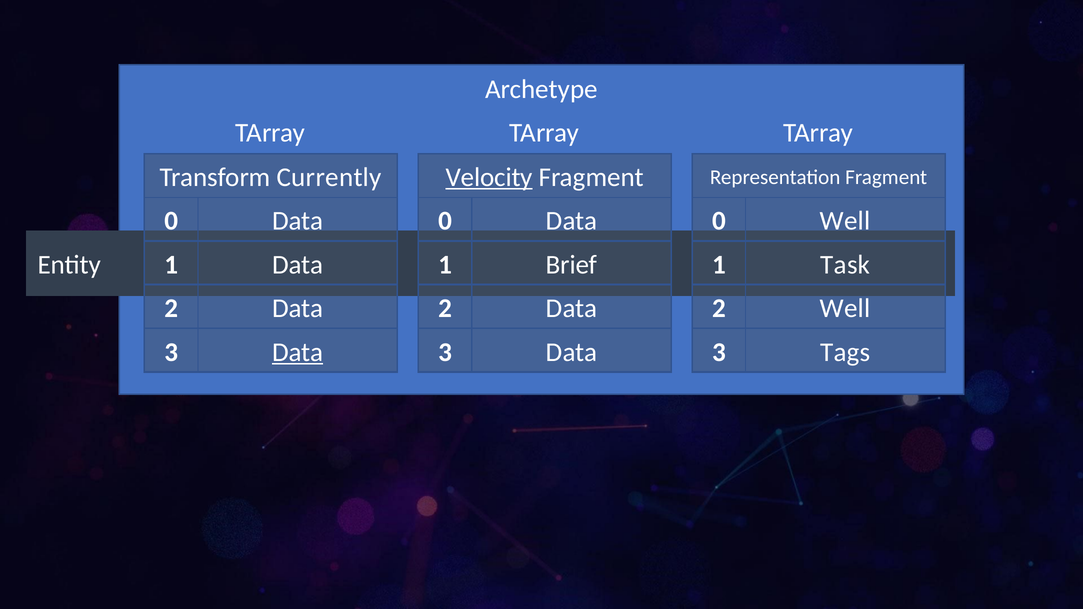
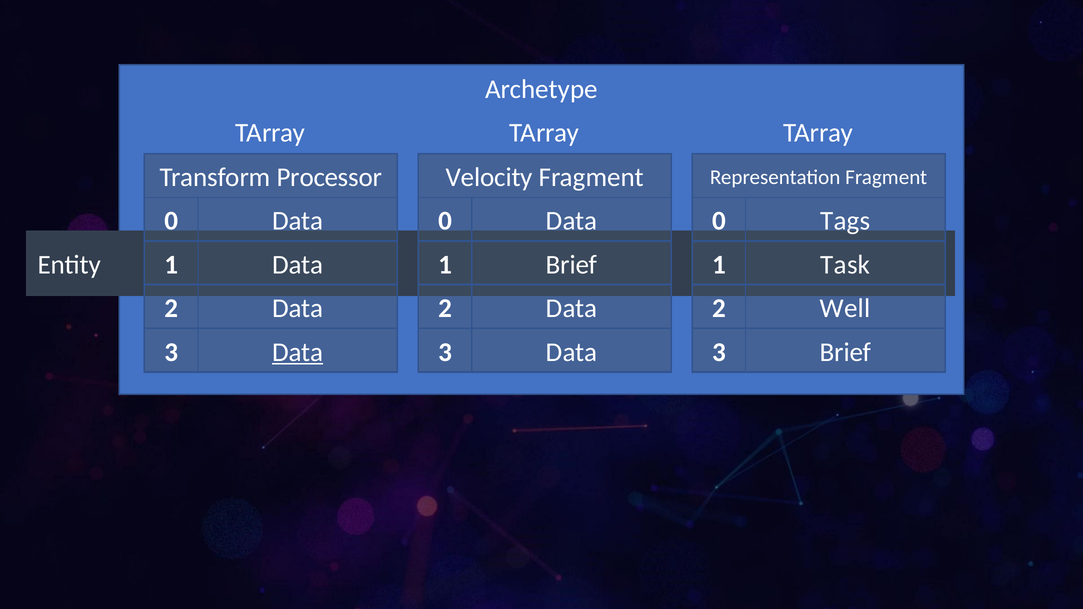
Currently: Currently -> Processor
Velocity underline: present -> none
Well at (845, 221): Well -> Tags
Tags at (845, 352): Tags -> Brief
